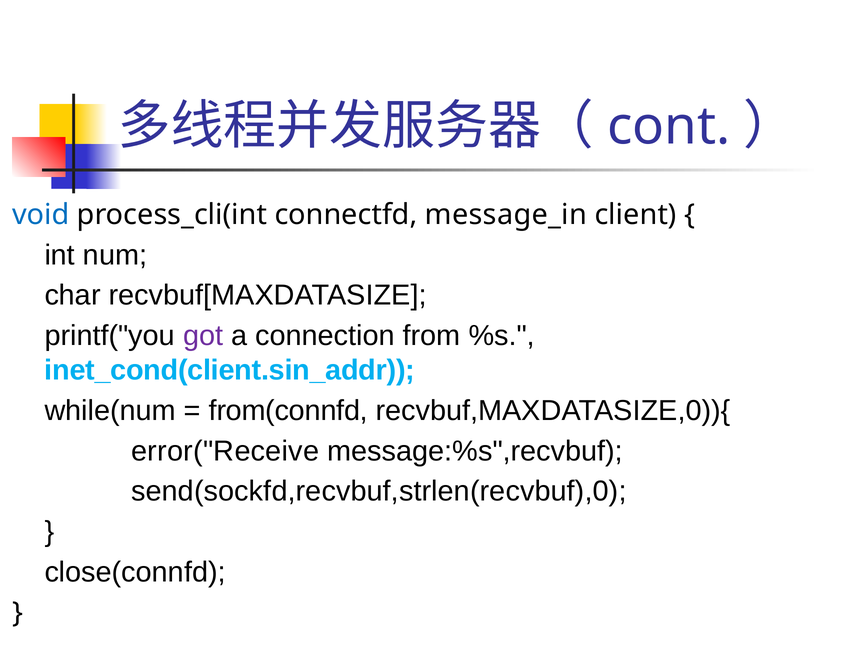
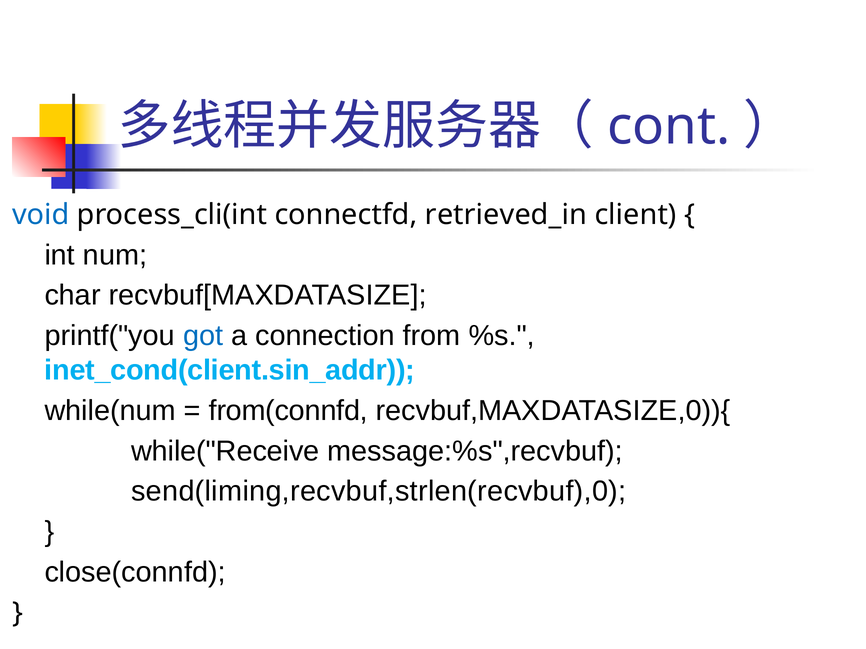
message_in: message_in -> retrieved_in
got colour: purple -> blue
error("Receive: error("Receive -> while("Receive
send(sockfd,recvbuf,strlen(recvbuf),0: send(sockfd,recvbuf,strlen(recvbuf),0 -> send(liming,recvbuf,strlen(recvbuf),0
